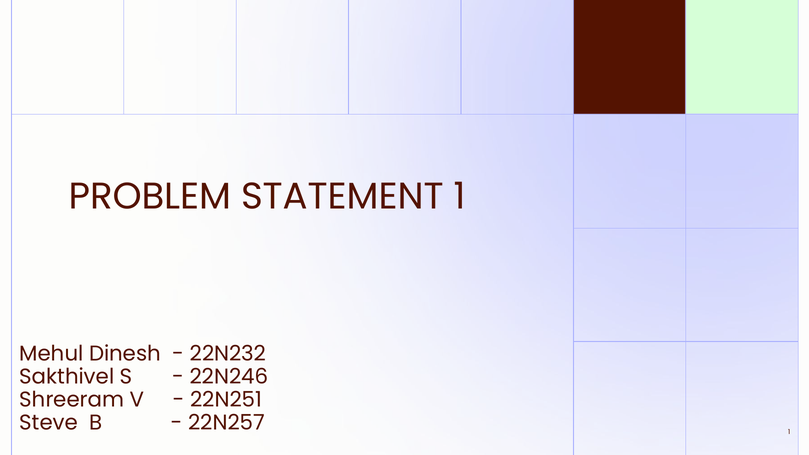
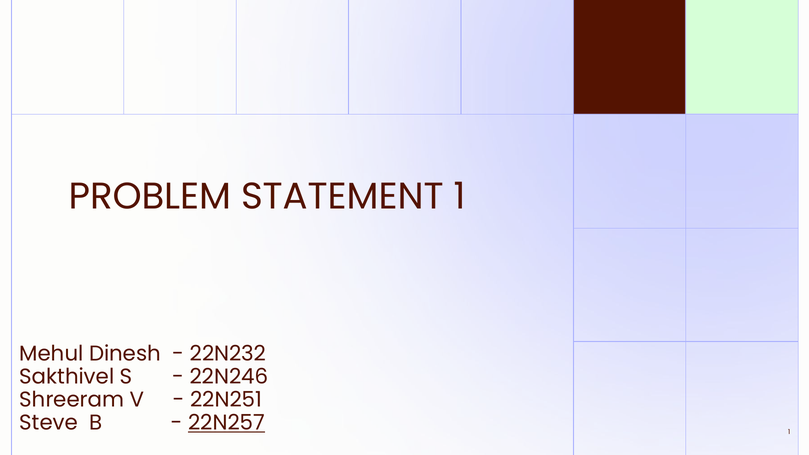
22N257 underline: none -> present
